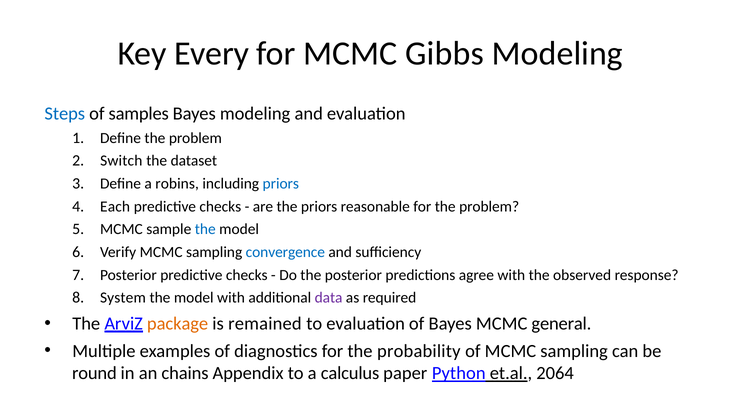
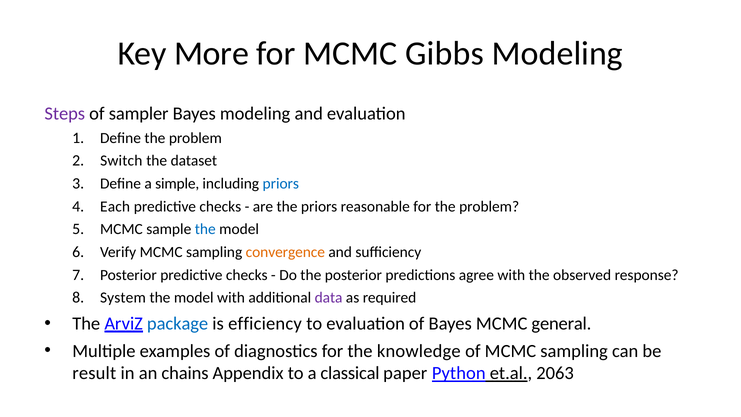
Every: Every -> More
Steps colour: blue -> purple
samples: samples -> sampler
robins: robins -> simple
convergence colour: blue -> orange
package colour: orange -> blue
remained: remained -> efficiency
probability: probability -> knowledge
round: round -> result
calculus: calculus -> classical
2064: 2064 -> 2063
